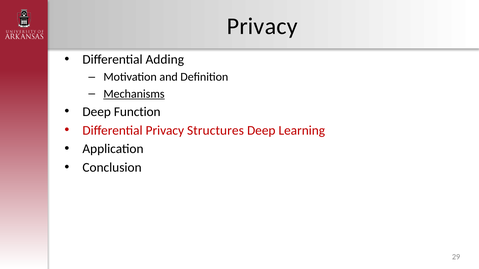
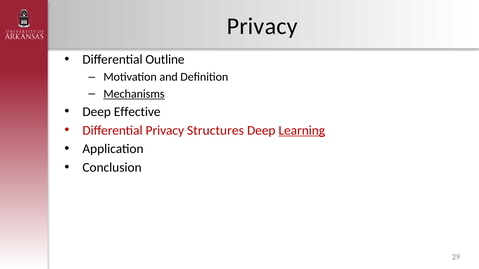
Adding: Adding -> Outline
Function: Function -> Effective
Learning underline: none -> present
